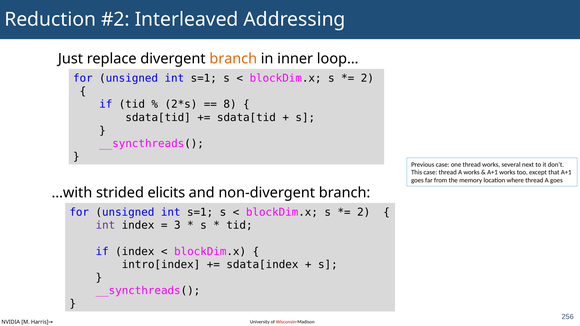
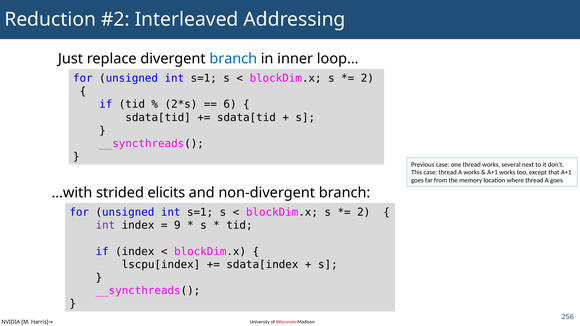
branch at (233, 59) colour: orange -> blue
8: 8 -> 6
3: 3 -> 9
intro[index: intro[index -> lscpu[index
